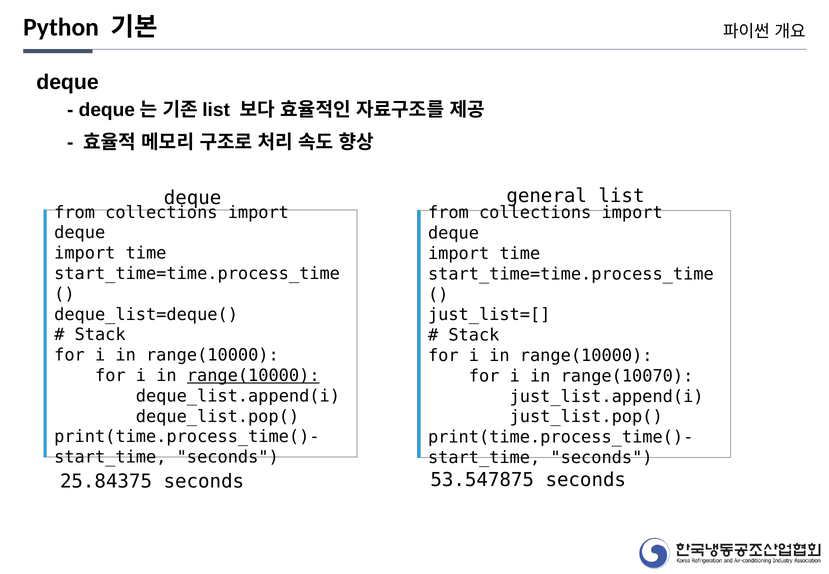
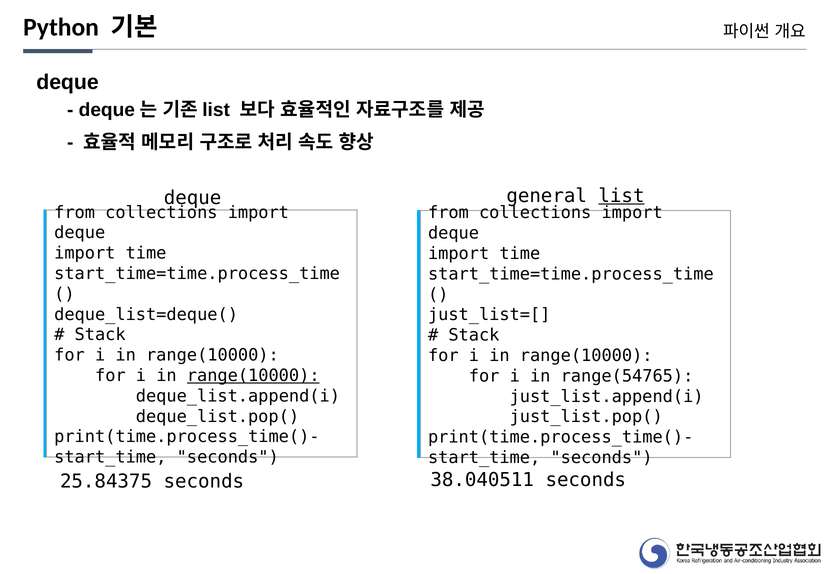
list underline: none -> present
range(10070: range(10070 -> range(54765
53.547875: 53.547875 -> 38.040511
